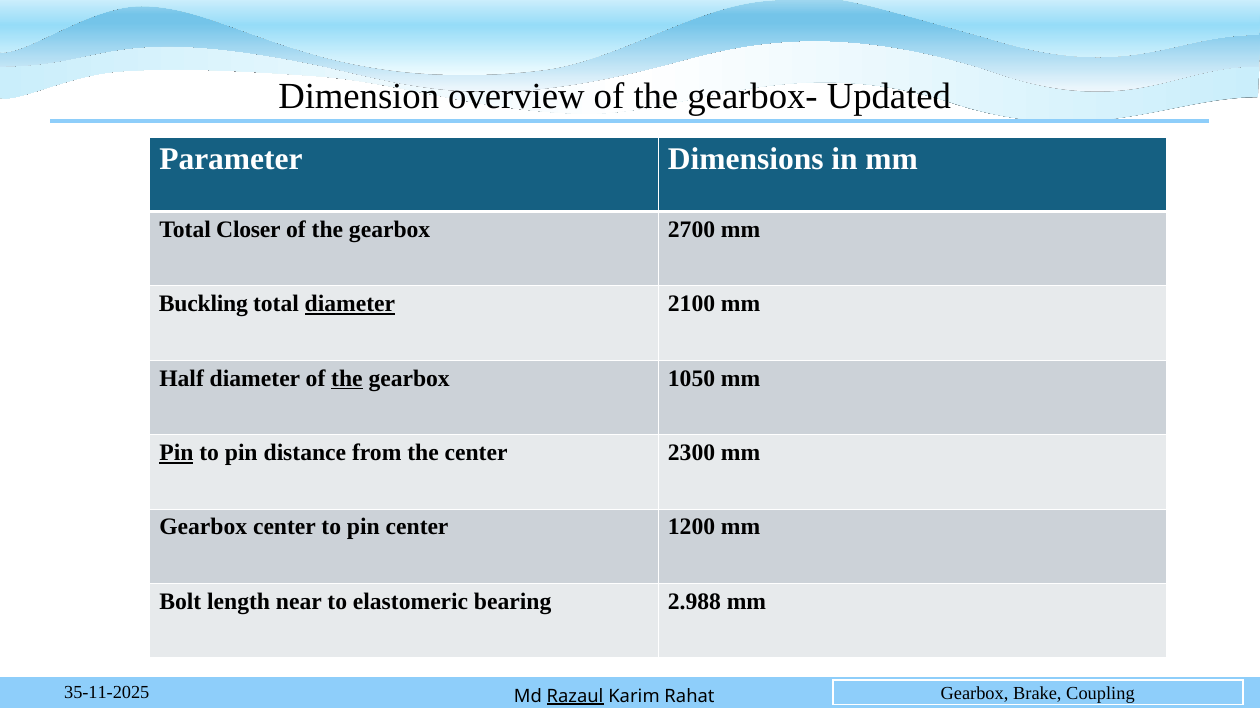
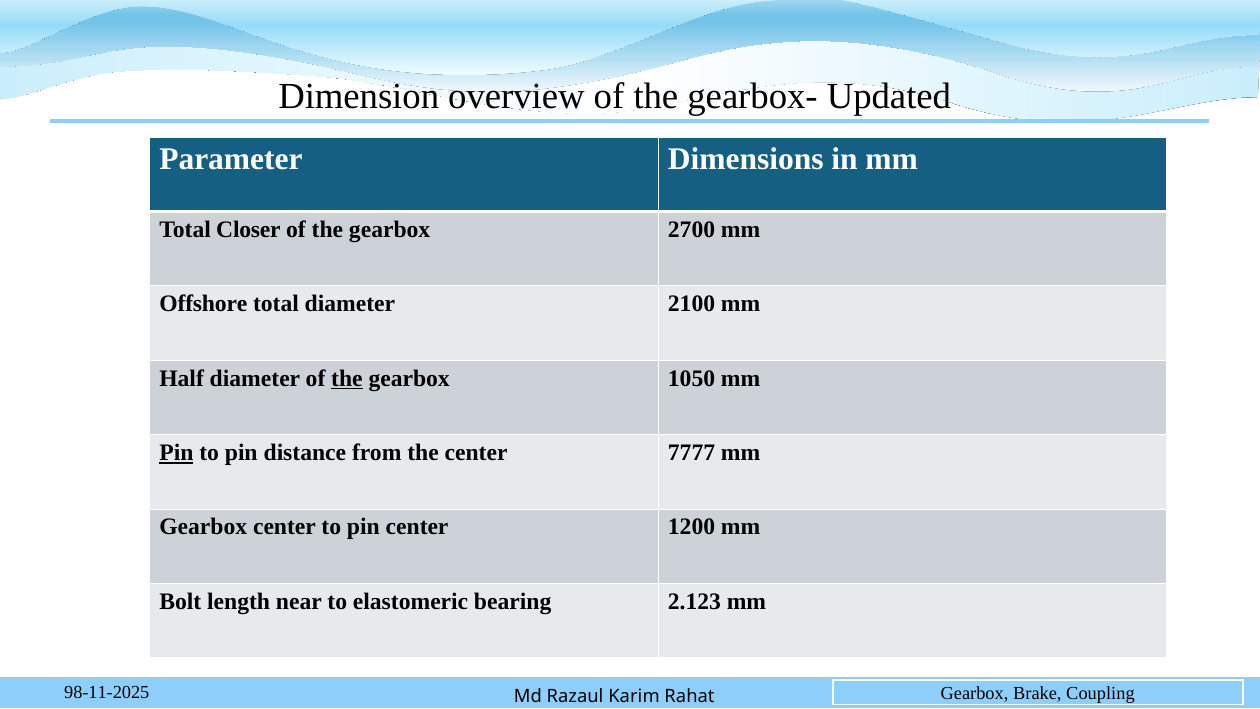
Buckling: Buckling -> Offshore
diameter at (350, 304) underline: present -> none
2300: 2300 -> 7777
2.988: 2.988 -> 2.123
35-11-2025: 35-11-2025 -> 98-11-2025
Razaul underline: present -> none
